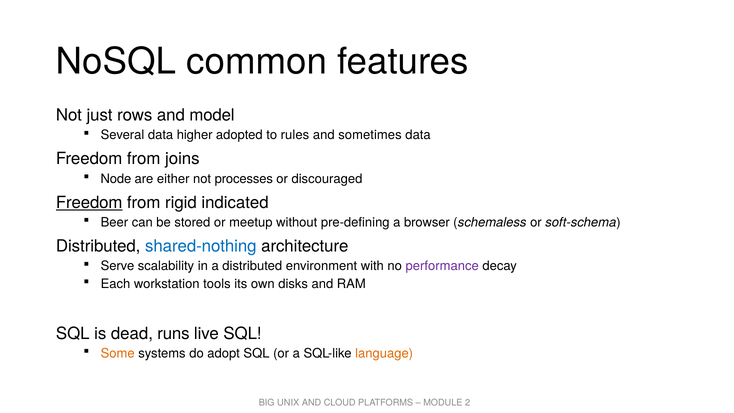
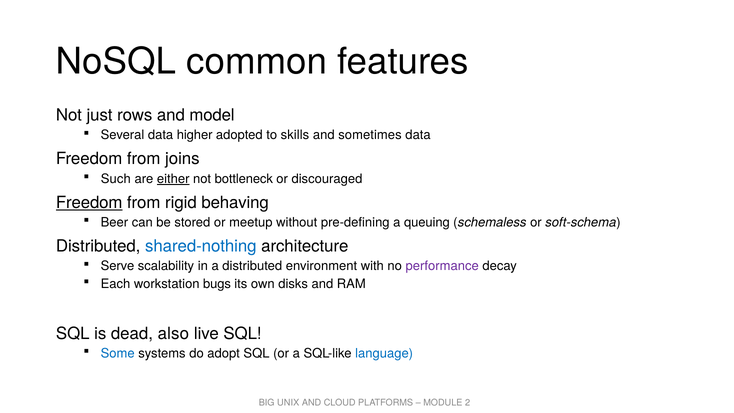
rules: rules -> skills
Node: Node -> Such
either underline: none -> present
processes: processes -> bottleneck
indicated: indicated -> behaving
browser: browser -> queuing
tools: tools -> bugs
runs: runs -> also
Some colour: orange -> blue
language colour: orange -> blue
